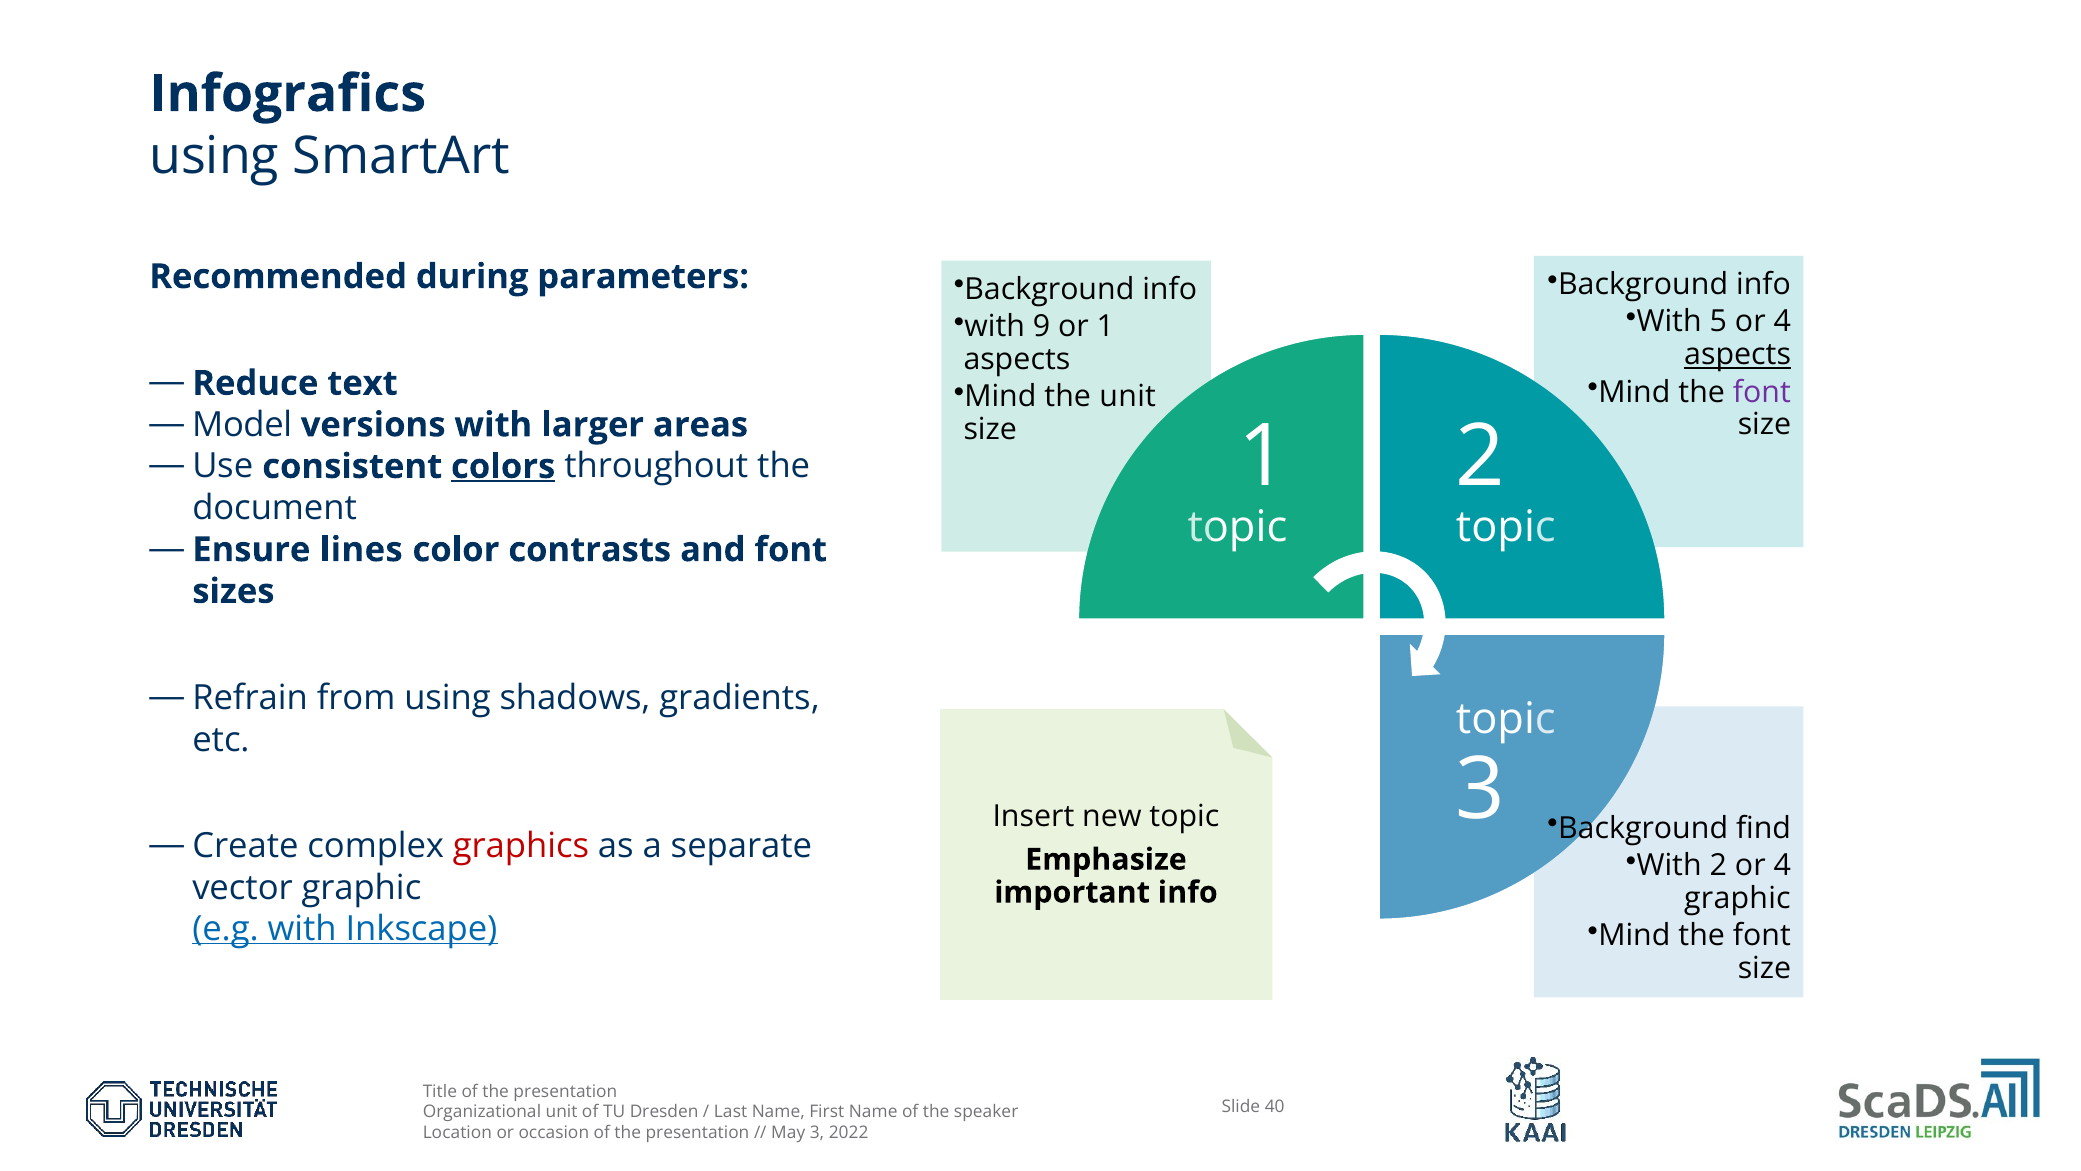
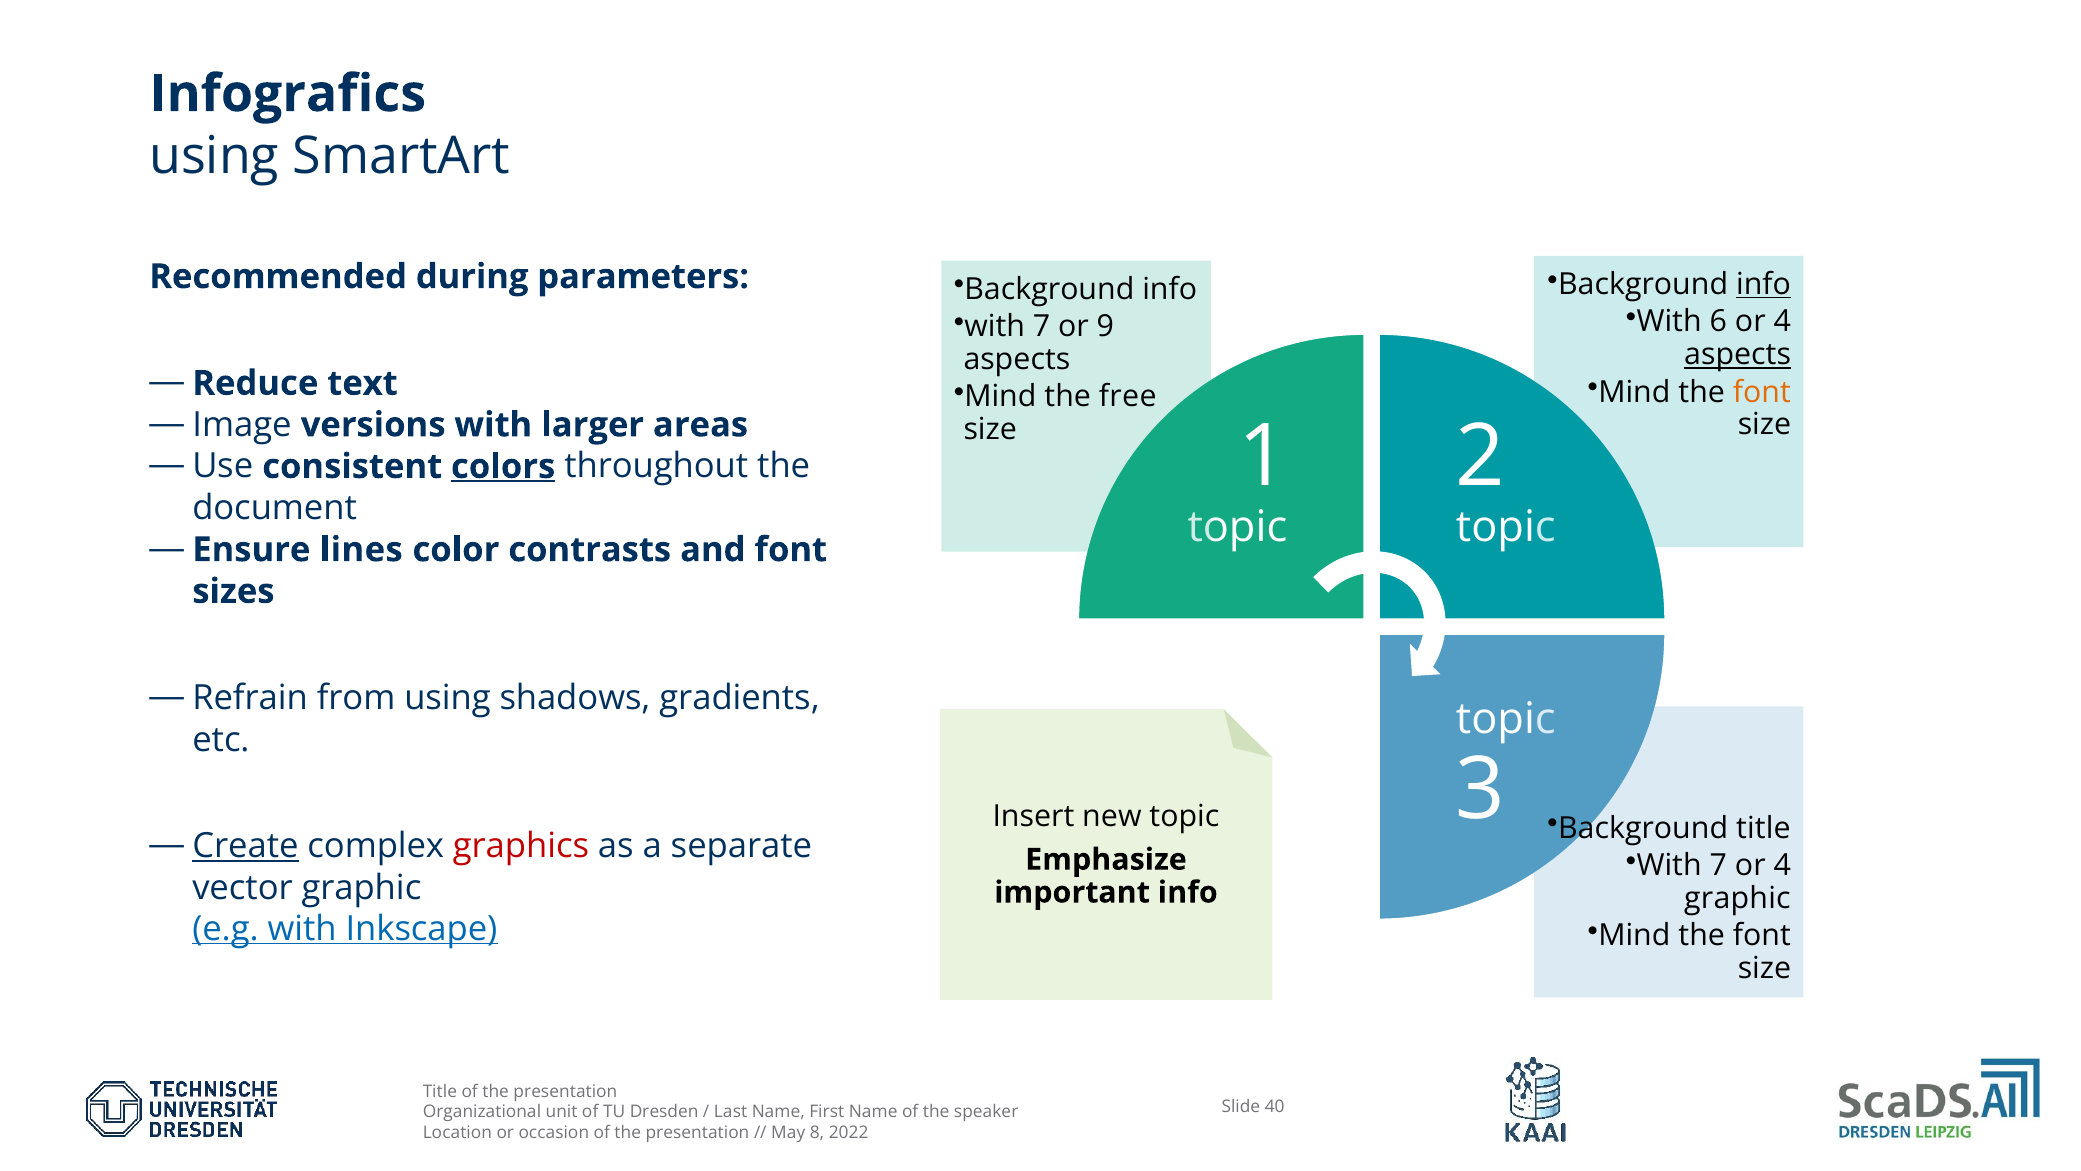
info at (1763, 284) underline: none -> present
5: 5 -> 6
9 at (1042, 326): 9 -> 7
or 1: 1 -> 9
font at (1762, 392) colour: purple -> orange
the unit: unit -> free
Model: Model -> Image
Background find: find -> title
Create underline: none -> present
2 at (1718, 865): 2 -> 7
3 at (817, 1133): 3 -> 8
